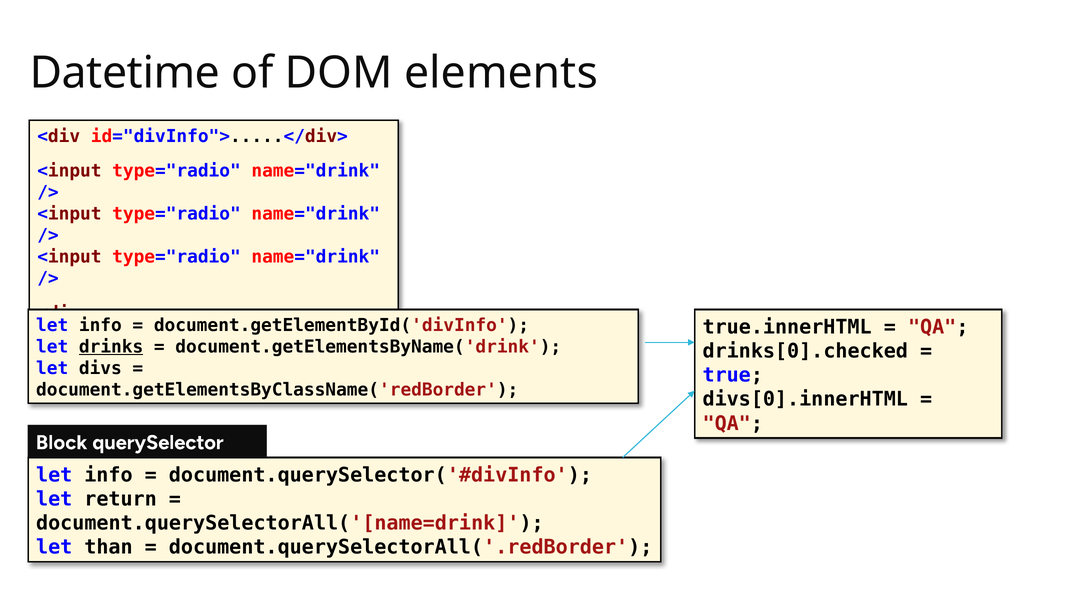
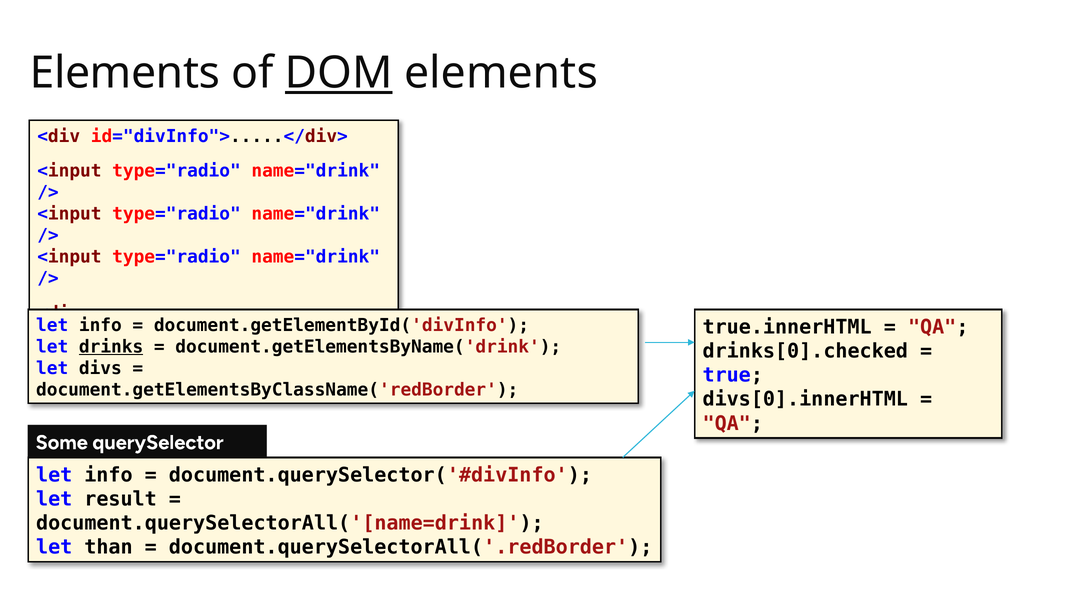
Datetime at (125, 73): Datetime -> Elements
DOM underline: none -> present
Block: Block -> Some
return: return -> result
